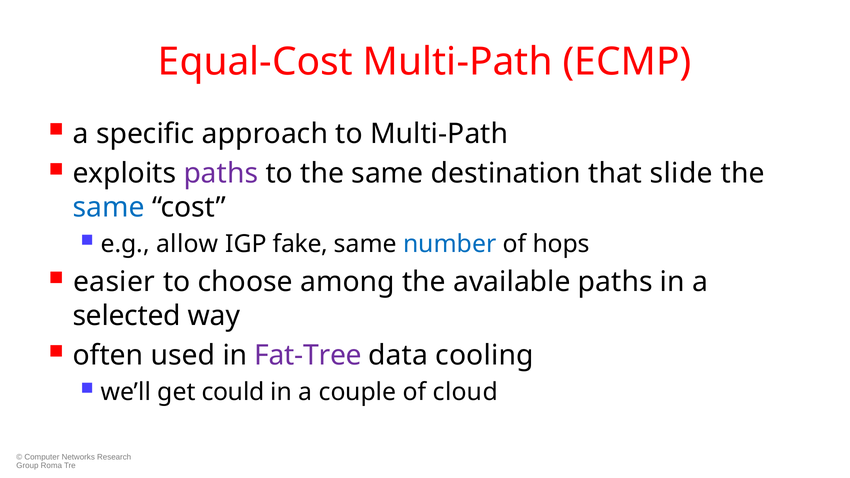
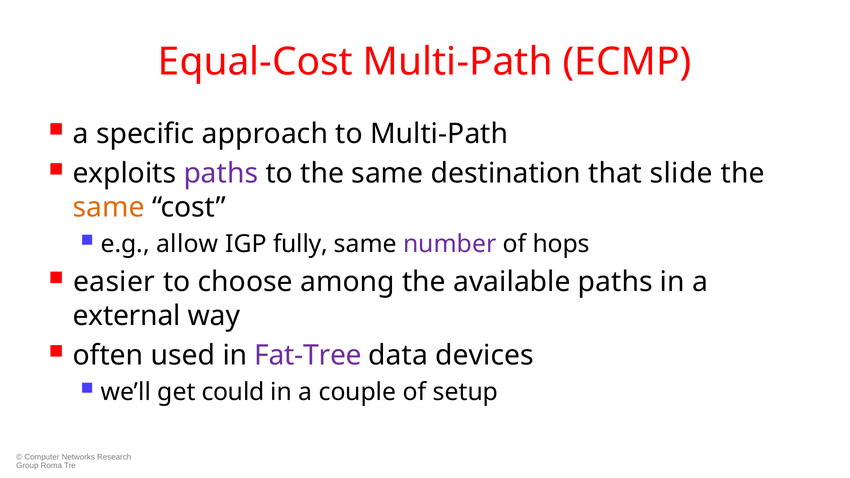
same at (109, 207) colour: blue -> orange
fake: fake -> fully
number colour: blue -> purple
selected: selected -> external
cooling: cooling -> devices
cloud: cloud -> setup
